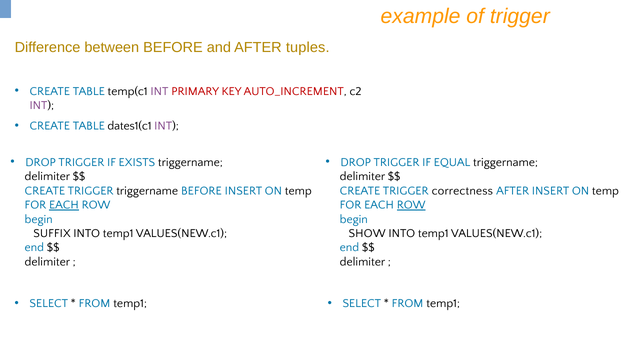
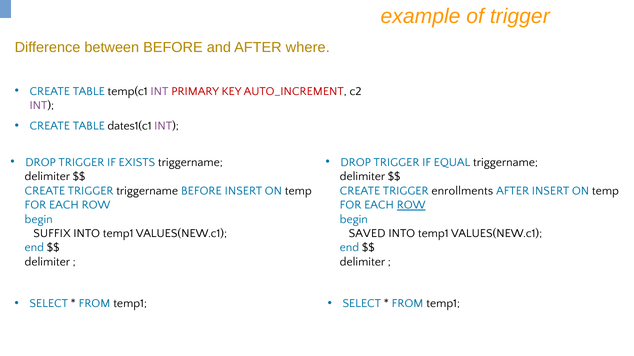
tuples: tuples -> where
correctness: correctness -> enrollments
EACH at (64, 205) underline: present -> none
SHOW: SHOW -> SAVED
